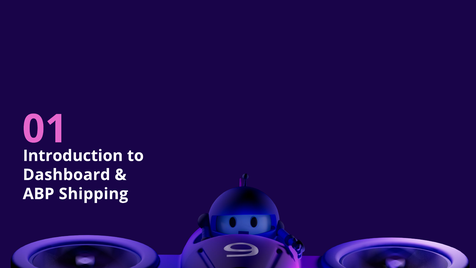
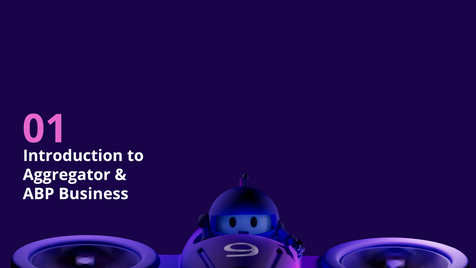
Dashboard: Dashboard -> Aggregator
Shipping: Shipping -> Business
